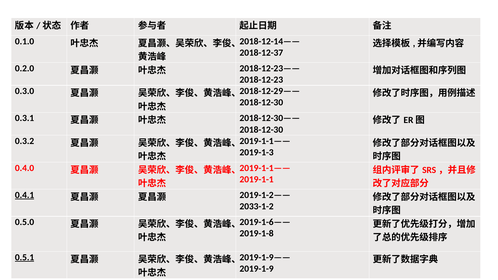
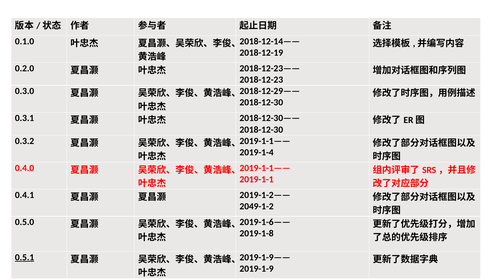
2018-12-37: 2018-12-37 -> 2018-12-19
2019-1-3: 2019-1-3 -> 2019-1-4
0.4.1 underline: present -> none
2033-1-2: 2033-1-2 -> 2049-1-2
